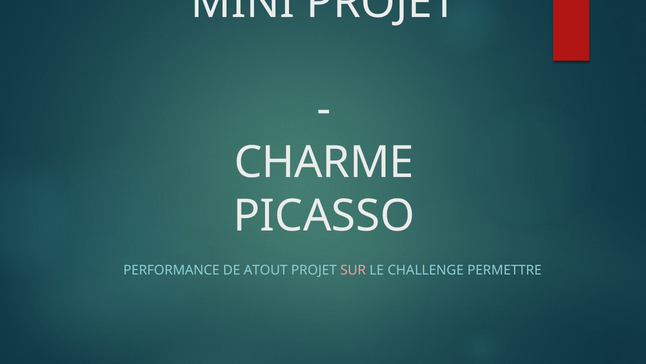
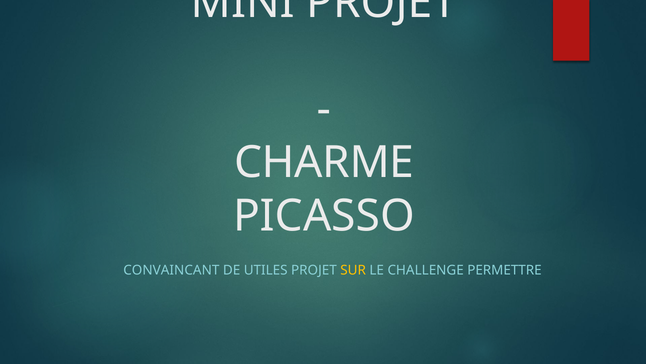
PERFORMANCE: PERFORMANCE -> CONVAINCANT
ATOUT: ATOUT -> UTILES
SUR colour: pink -> yellow
